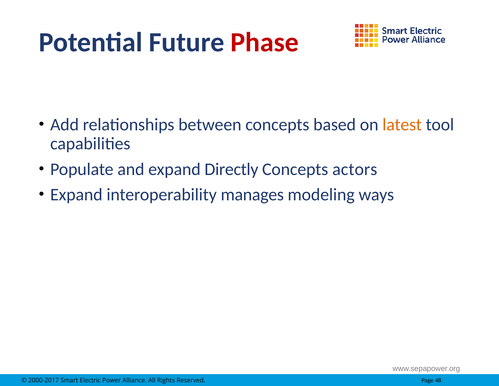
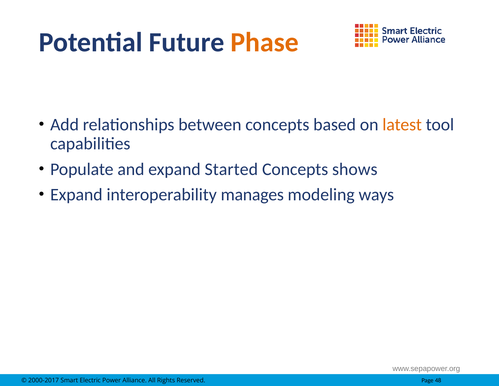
Phase colour: red -> orange
Directly: Directly -> Started
actors: actors -> shows
